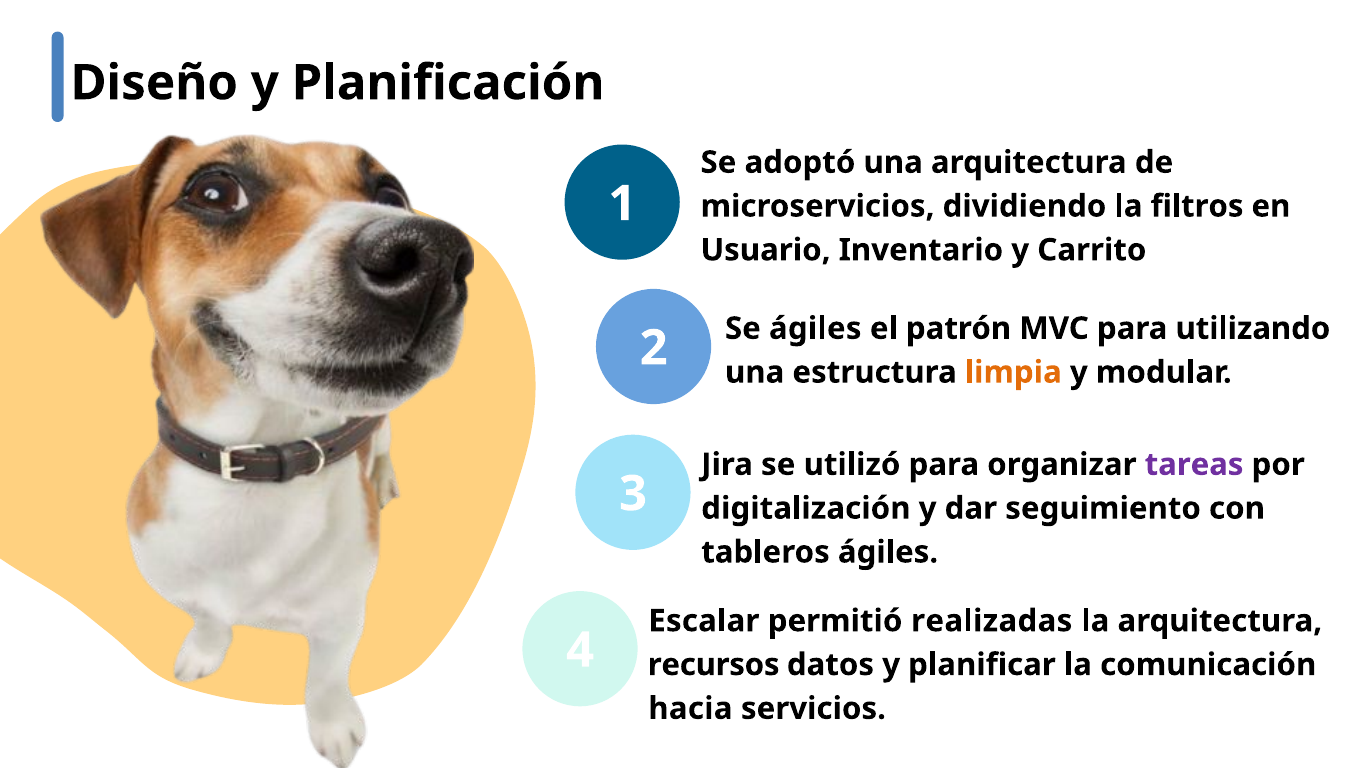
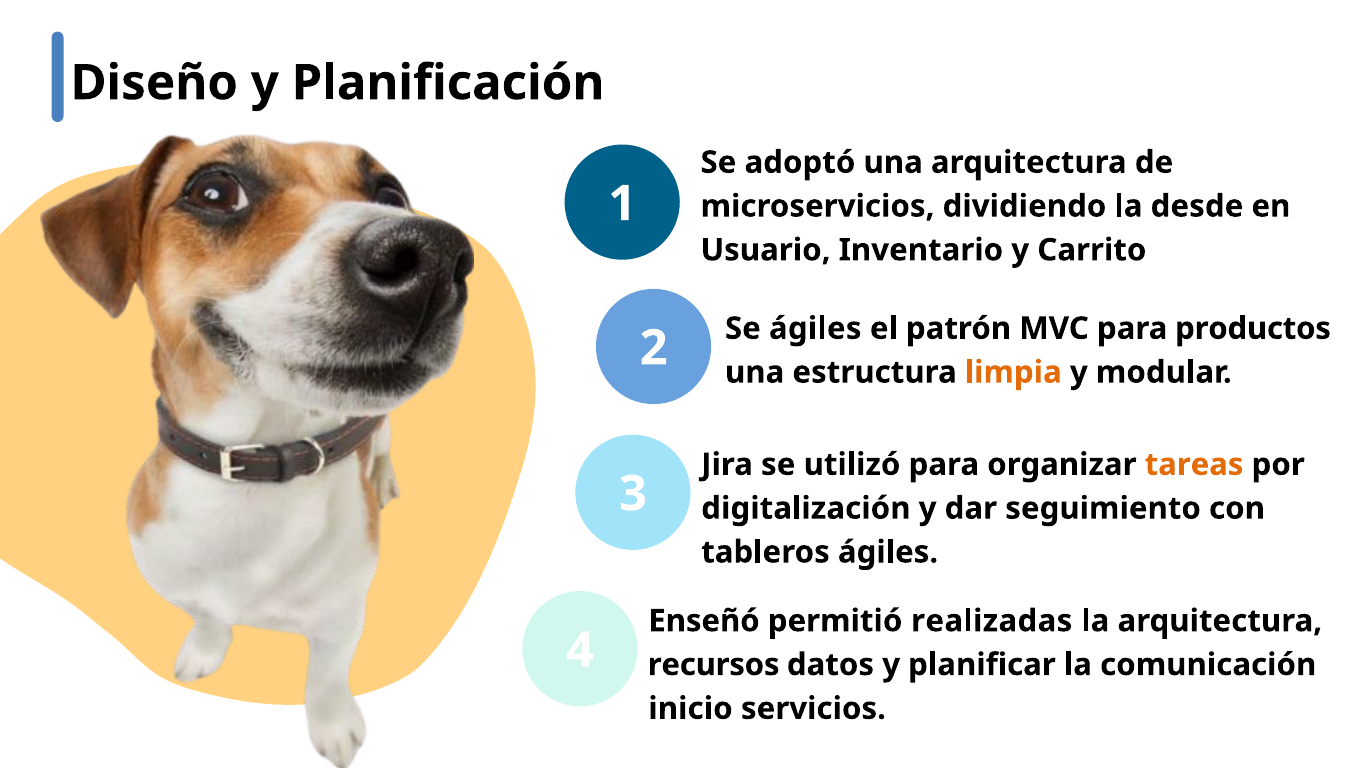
filtros: filtros -> desde
utilizando: utilizando -> productos
tareas colour: purple -> orange
Escalar: Escalar -> Enseñó
hacia: hacia -> inicio
